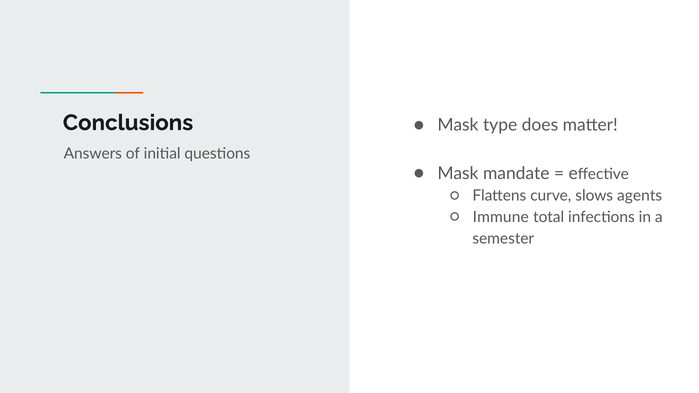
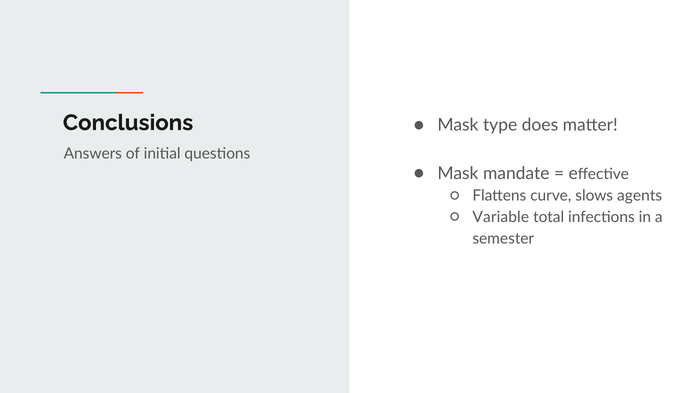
Immune: Immune -> Variable
